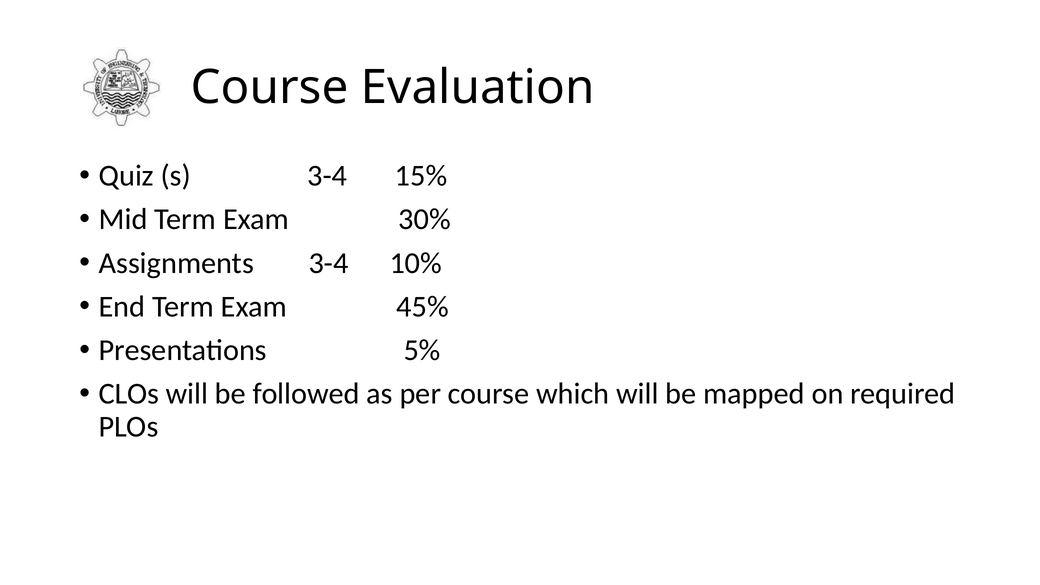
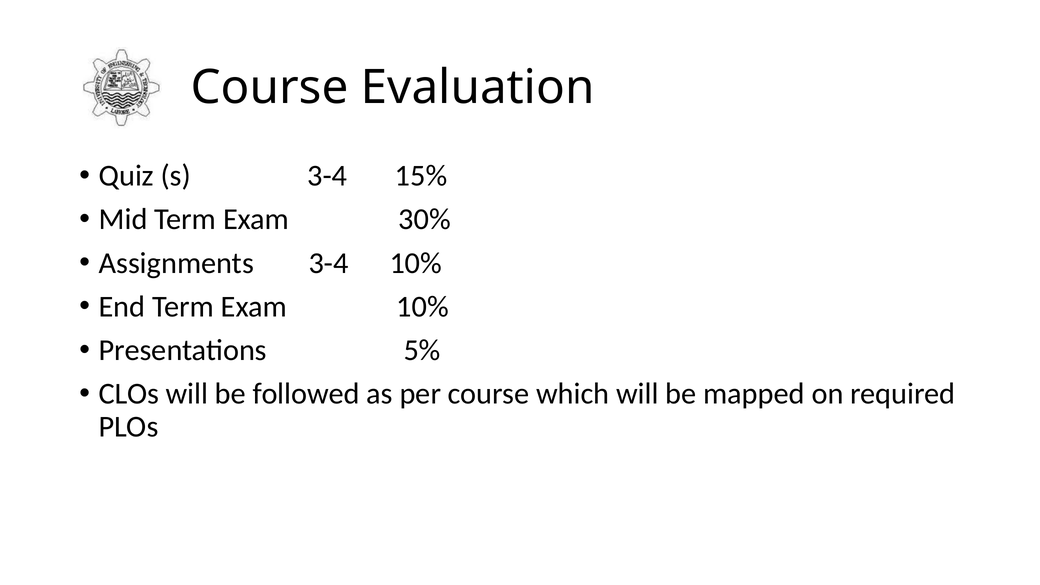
Exam 45%: 45% -> 10%
